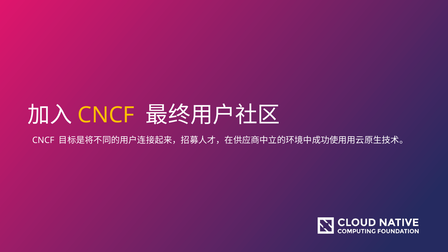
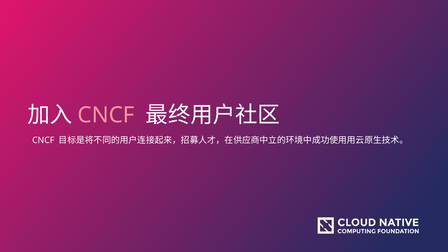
CNCF at (106, 115) colour: yellow -> pink
